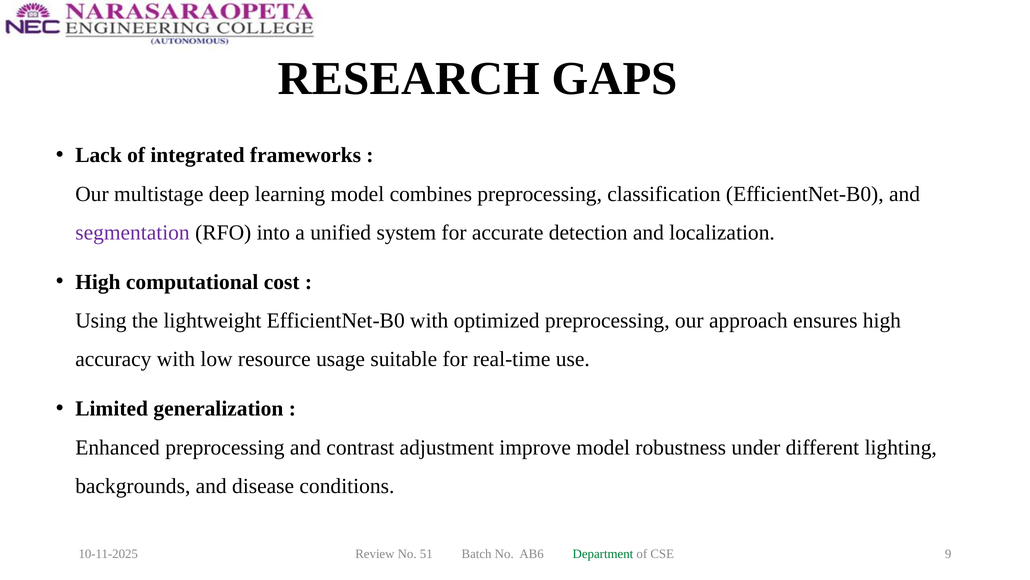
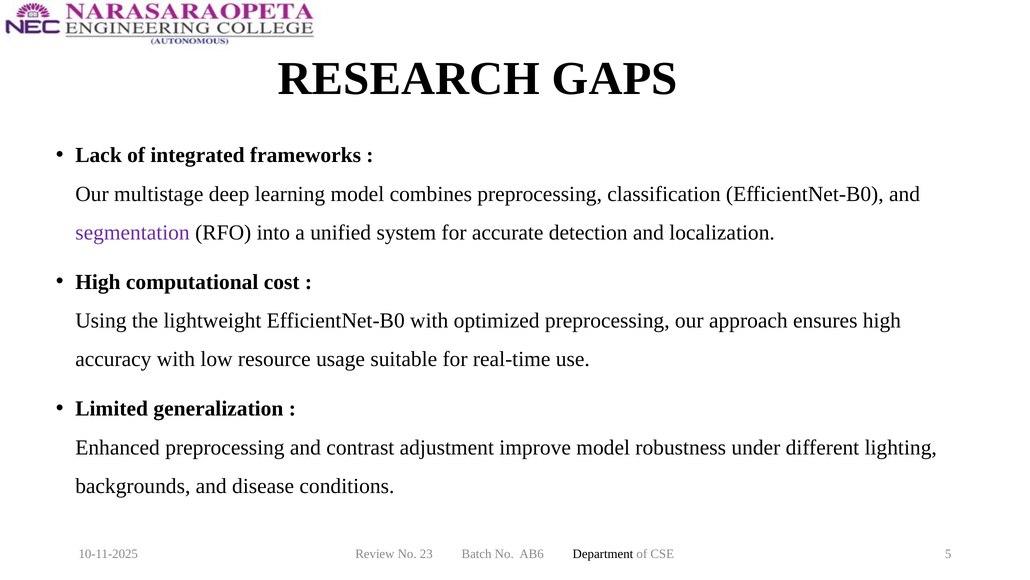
51: 51 -> 23
Department colour: green -> black
9: 9 -> 5
